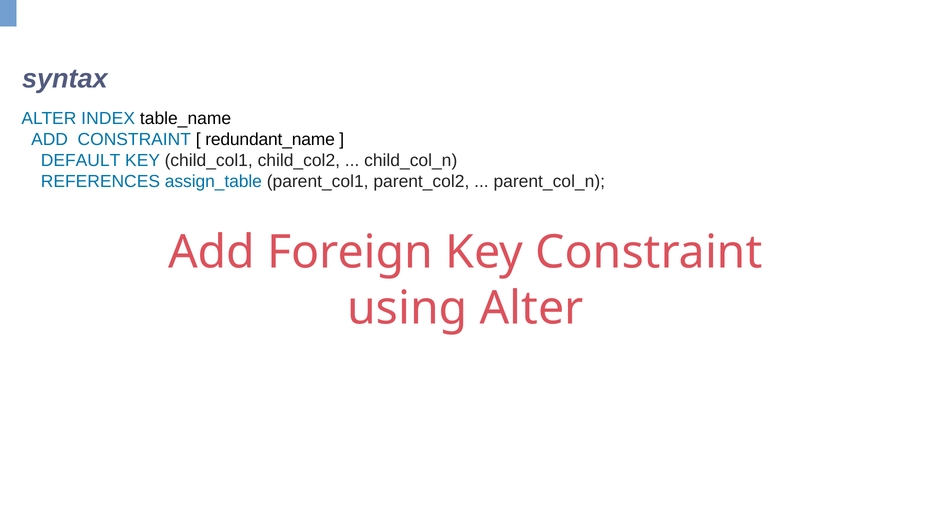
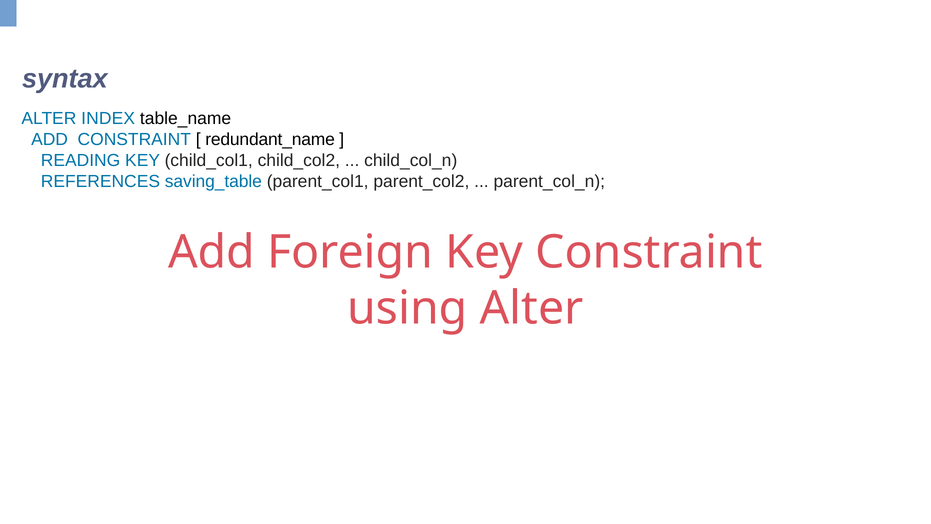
DEFAULT: DEFAULT -> READING
assign_table: assign_table -> saving_table
